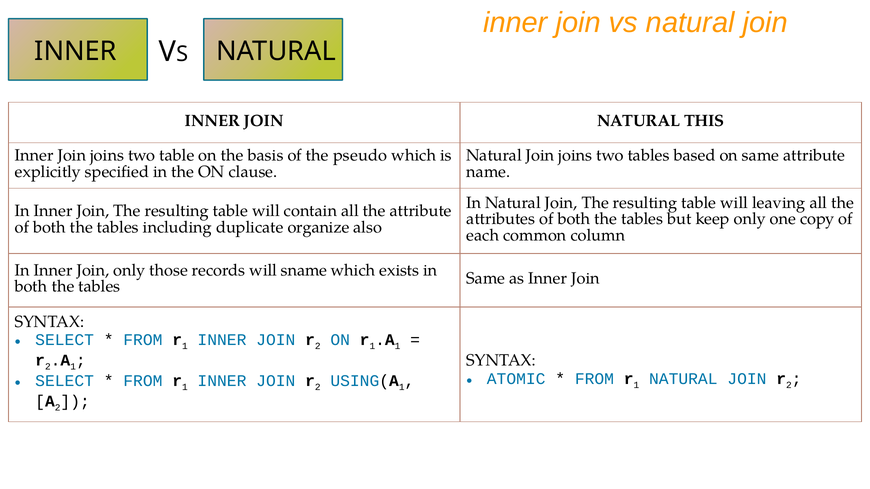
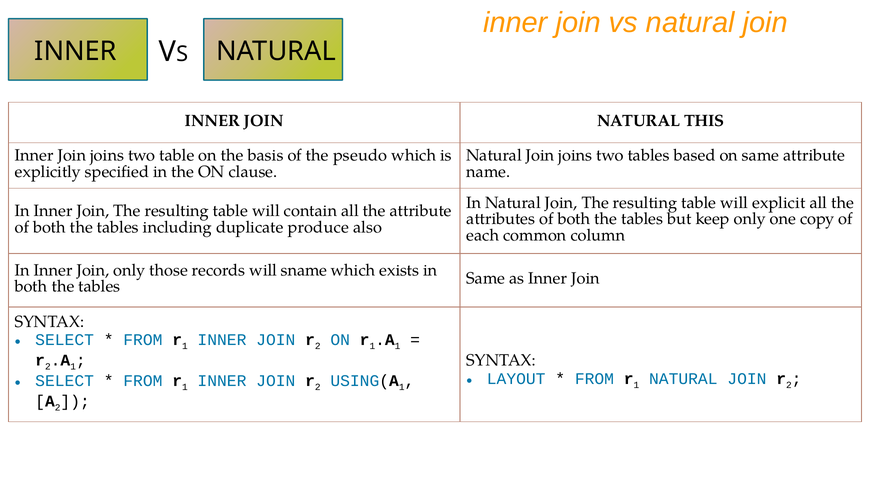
leaving: leaving -> explicit
organize: organize -> produce
ATOMIC: ATOMIC -> LAYOUT
